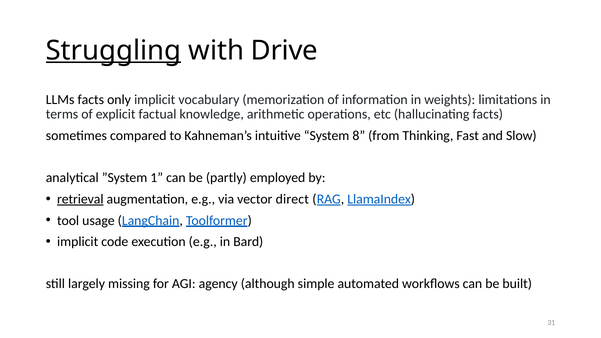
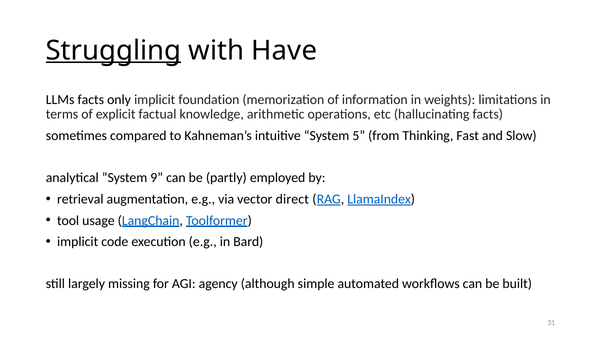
Drive: Drive -> Have
vocabulary: vocabulary -> foundation
8: 8 -> 5
1: 1 -> 9
retrieval underline: present -> none
